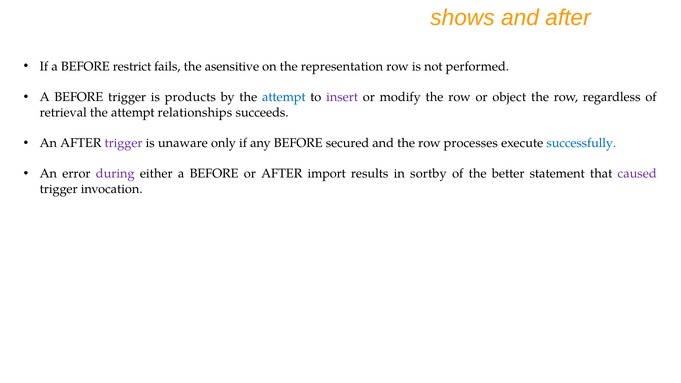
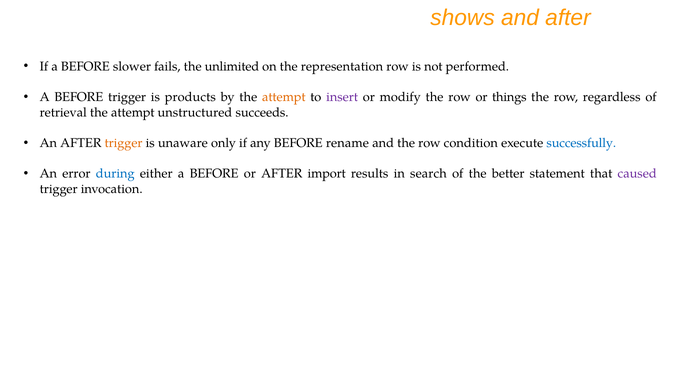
restrict: restrict -> slower
asensitive: asensitive -> unlimited
attempt at (284, 97) colour: blue -> orange
object: object -> things
relationships: relationships -> unstructured
trigger at (124, 143) colour: purple -> orange
secured: secured -> rename
processes: processes -> condition
during colour: purple -> blue
sortby: sortby -> search
